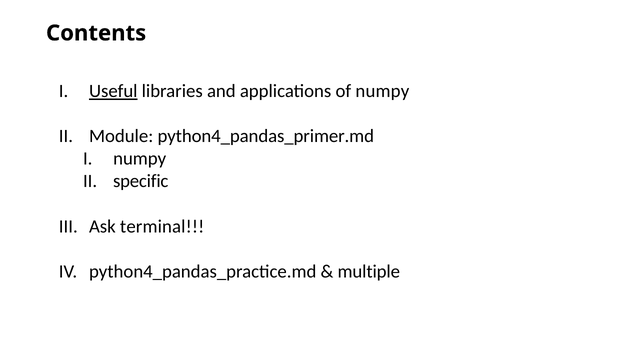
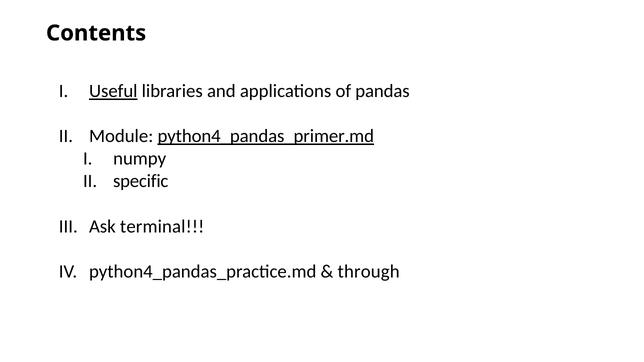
of numpy: numpy -> pandas
python4_pandas_primer.md underline: none -> present
multiple: multiple -> through
